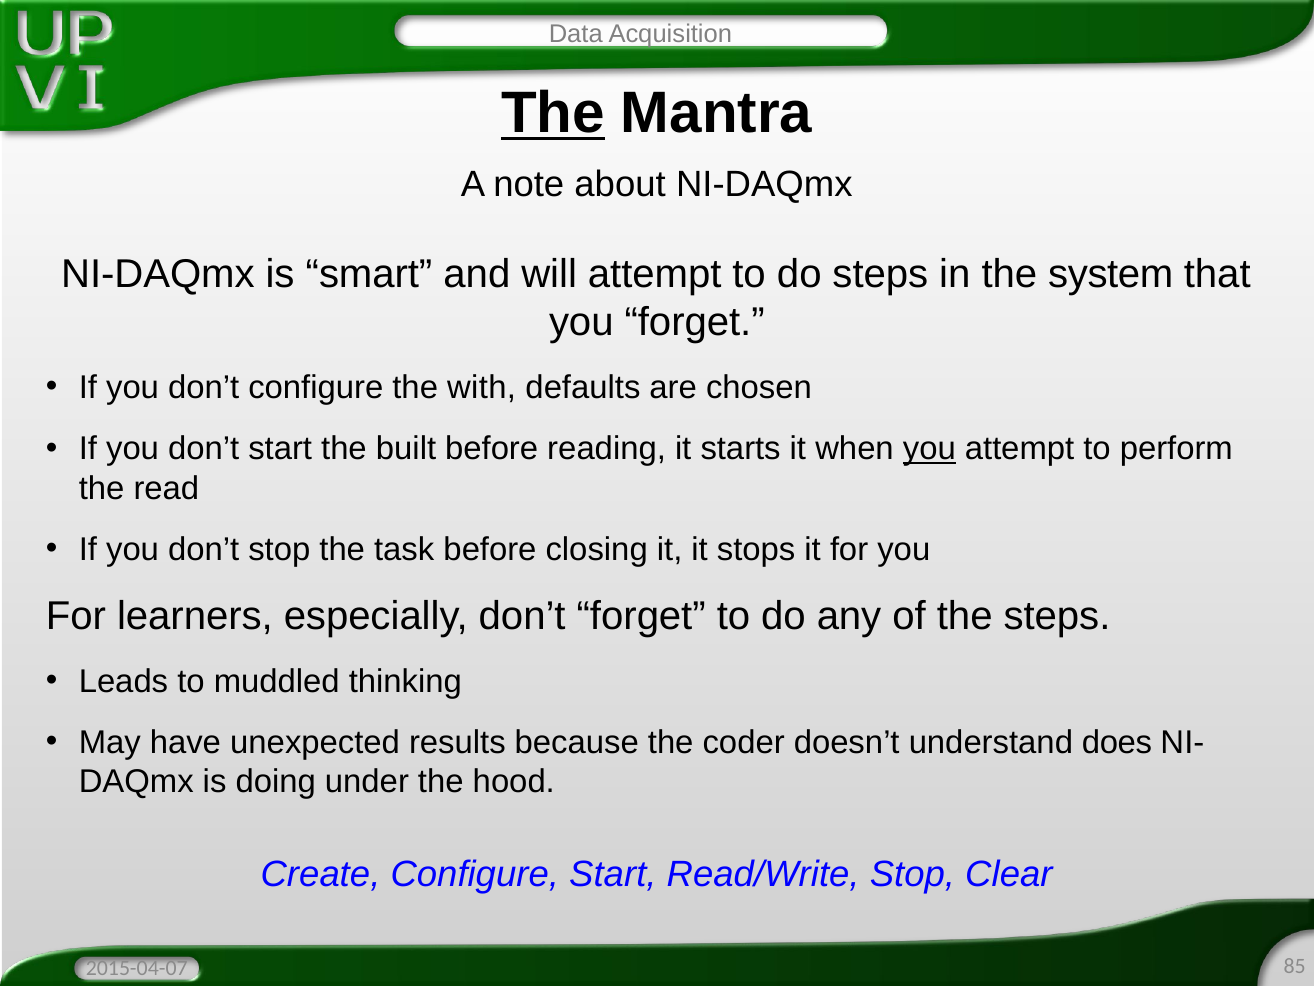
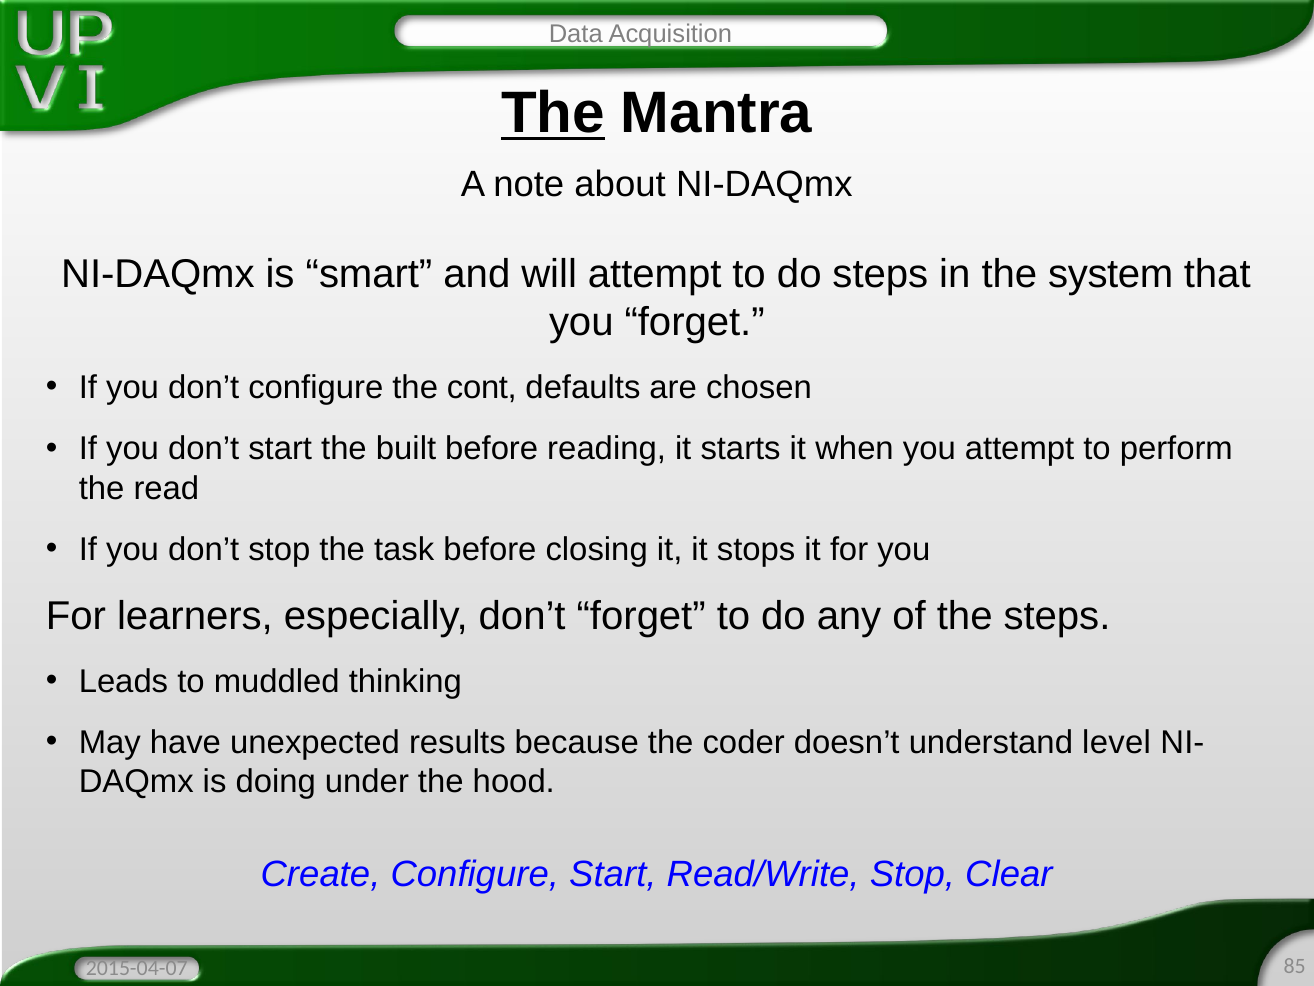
with: with -> cont
you at (929, 449) underline: present -> none
does: does -> level
